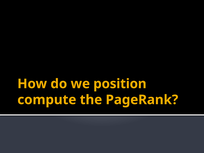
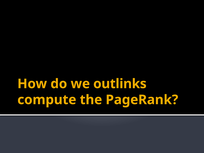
position: position -> outlinks
